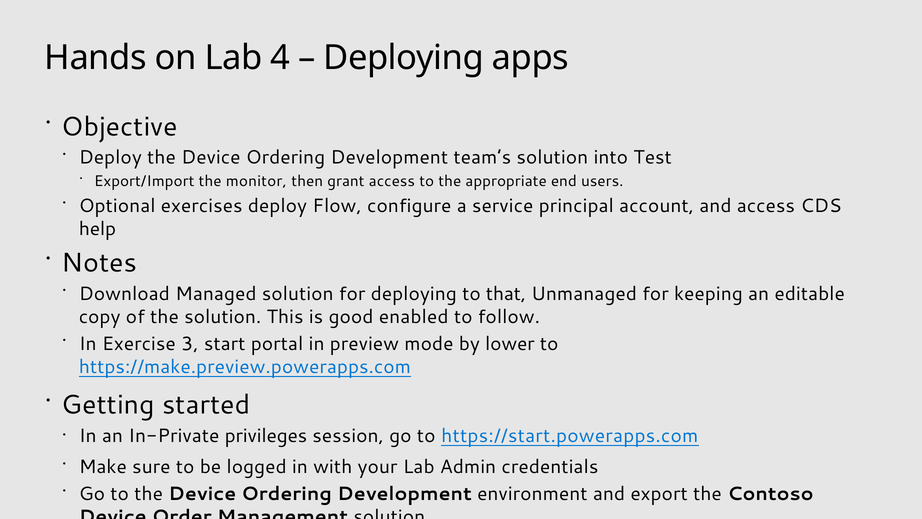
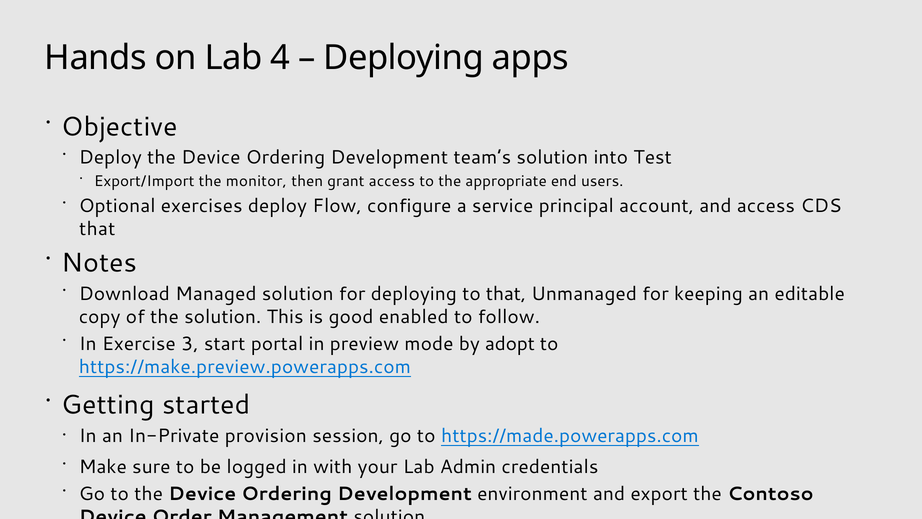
help at (97, 229): help -> that
lower: lower -> adopt
privileges: privileges -> provision
https://start.powerapps.com: https://start.powerapps.com -> https://made.powerapps.com
